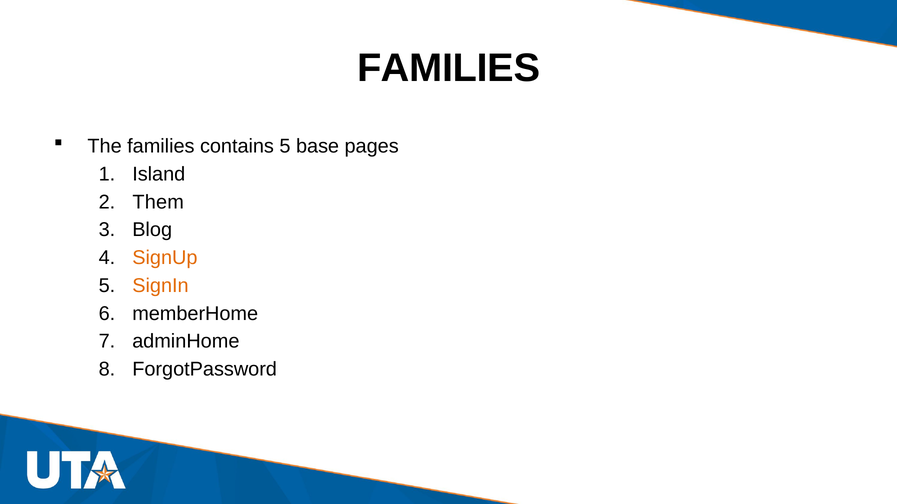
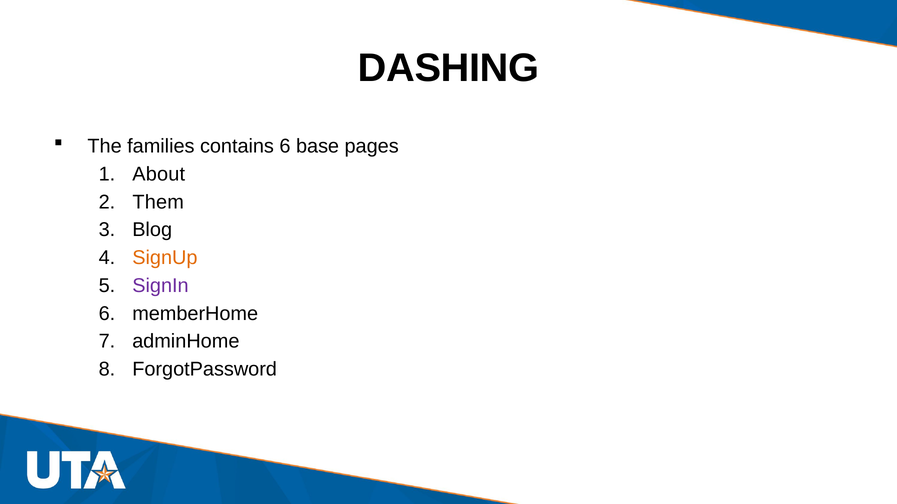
FAMILIES at (449, 68): FAMILIES -> DASHING
contains 5: 5 -> 6
Island: Island -> About
SignIn colour: orange -> purple
